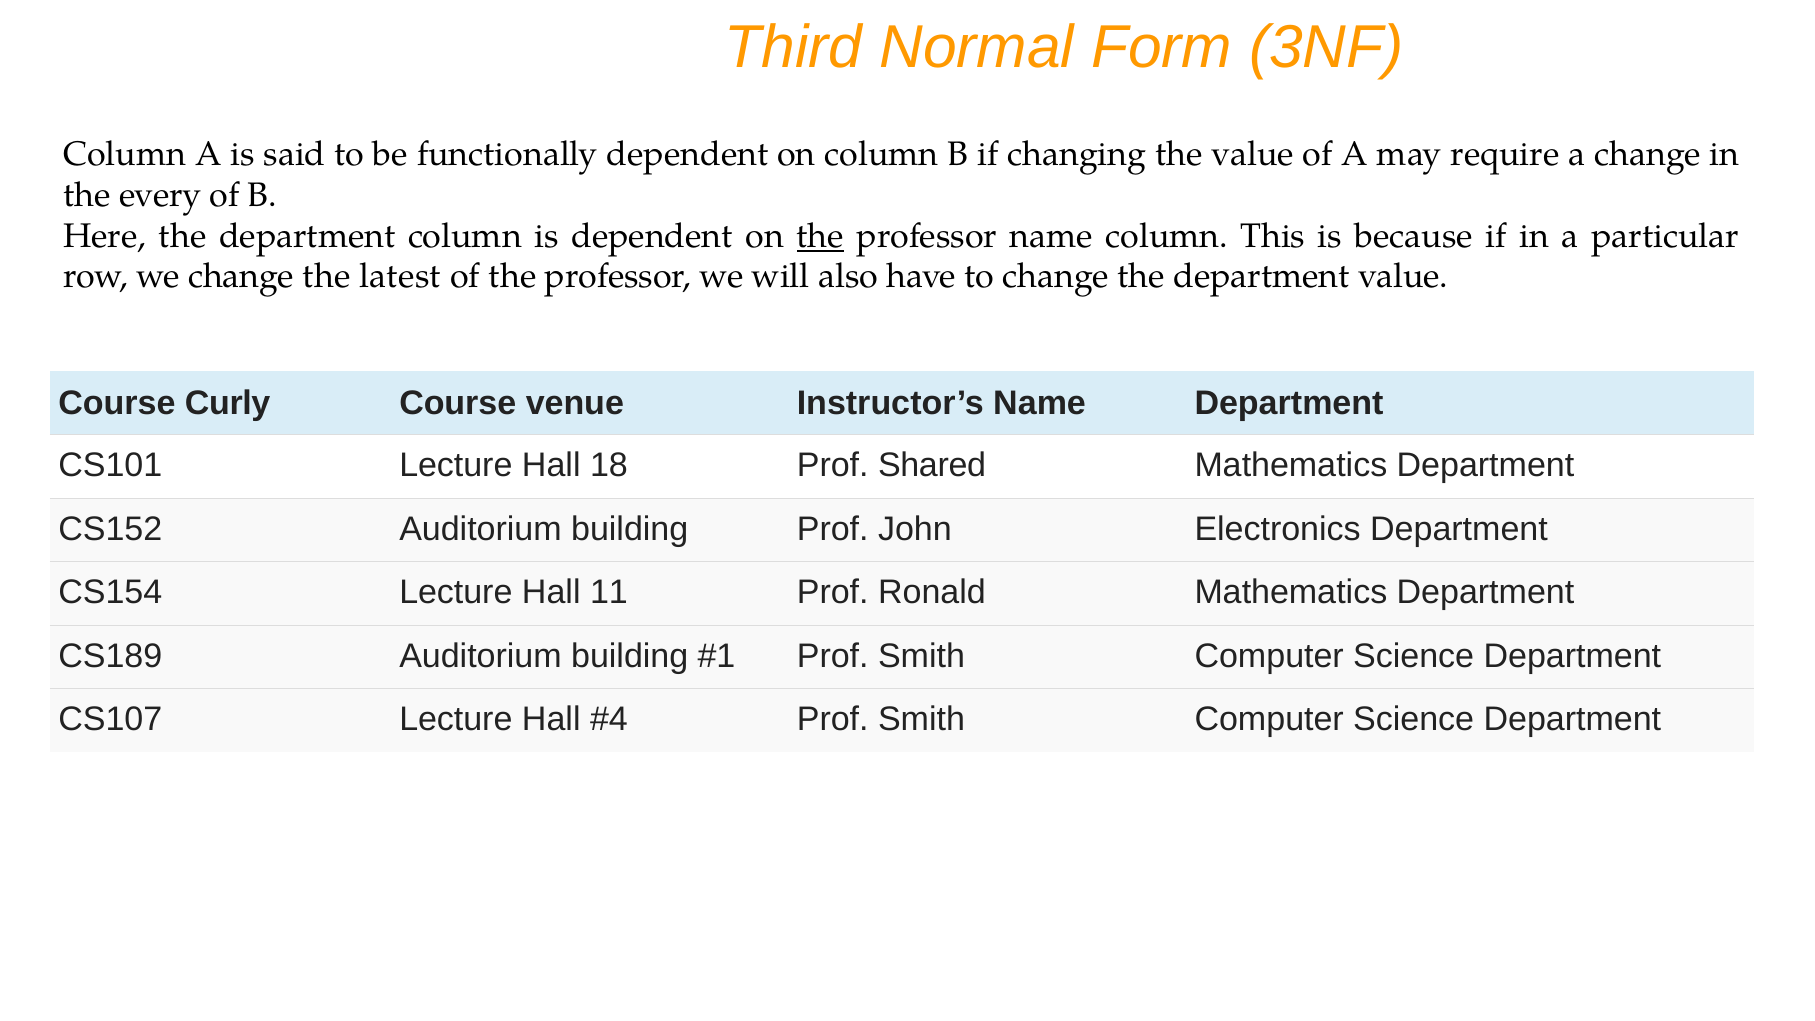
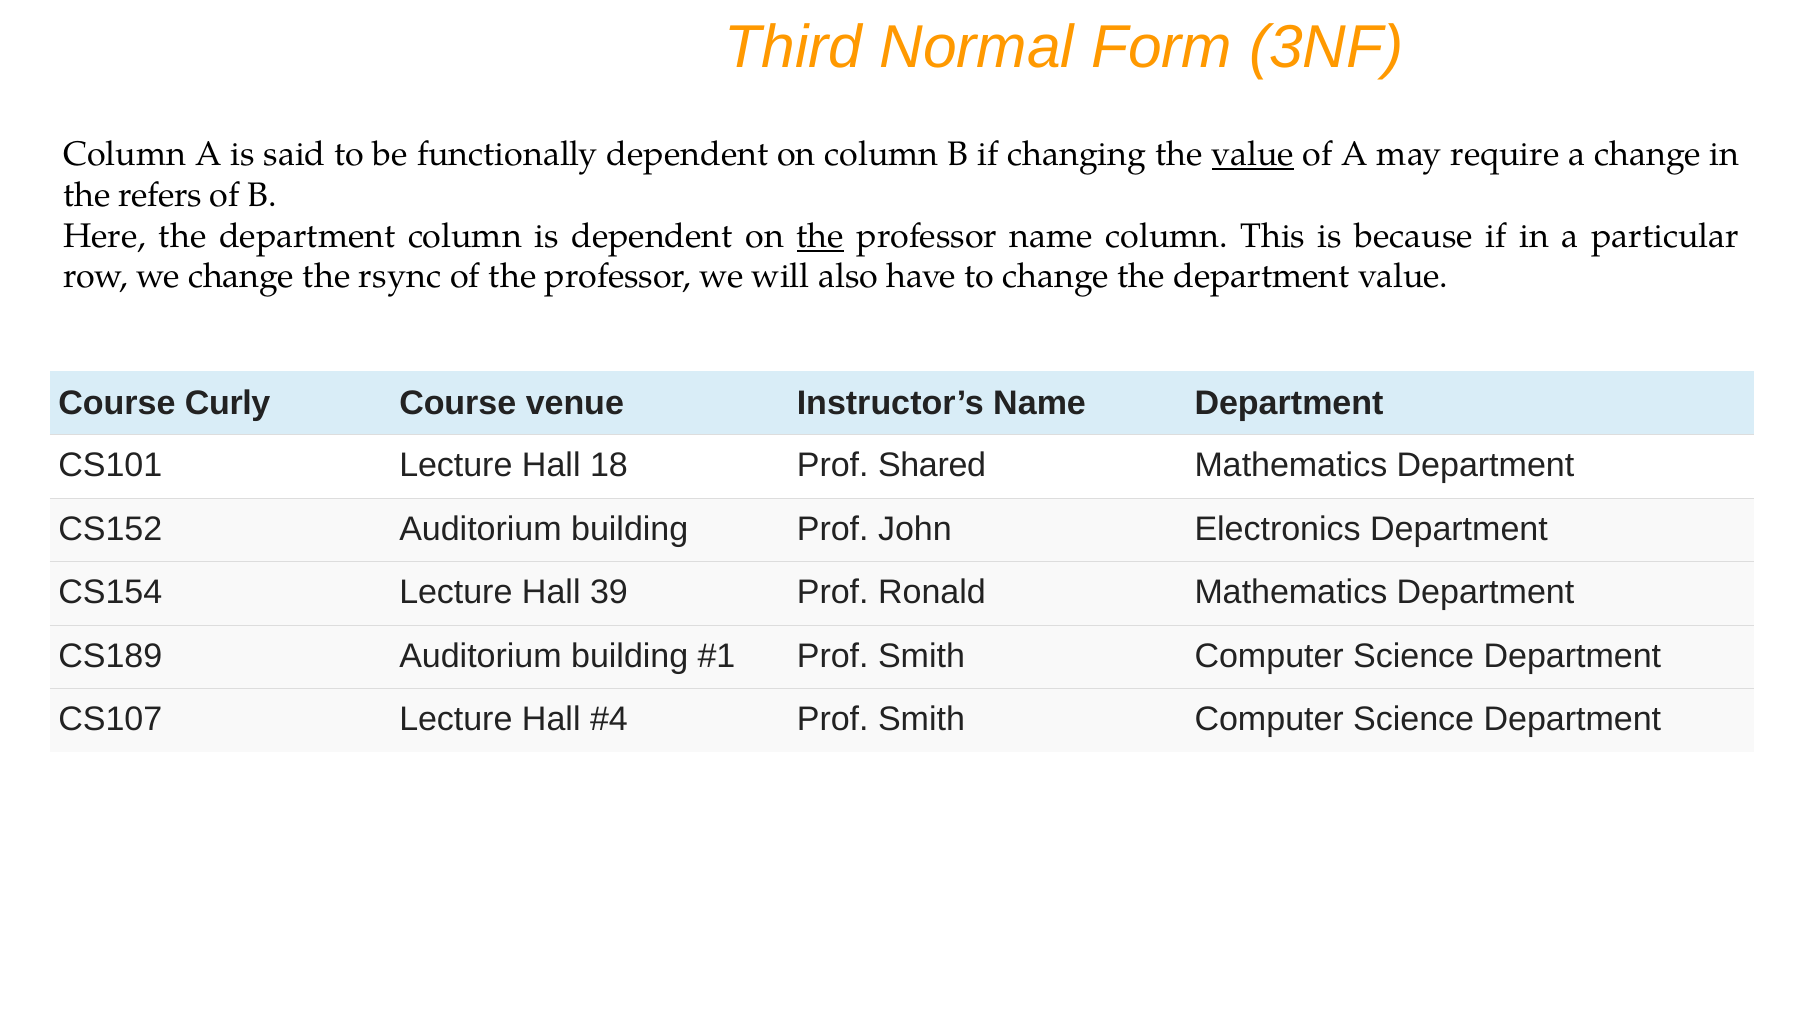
value at (1253, 154) underline: none -> present
every: every -> refers
latest: latest -> rsync
11: 11 -> 39
